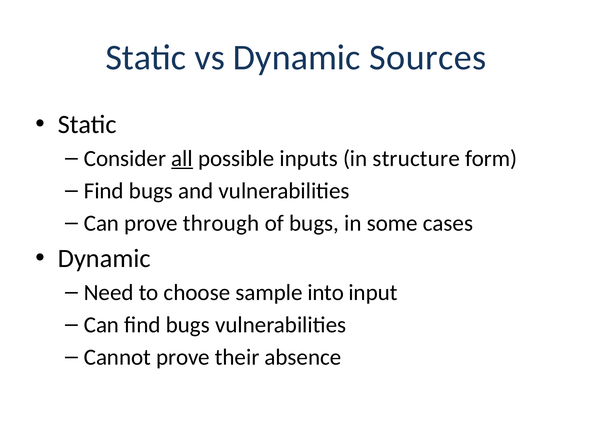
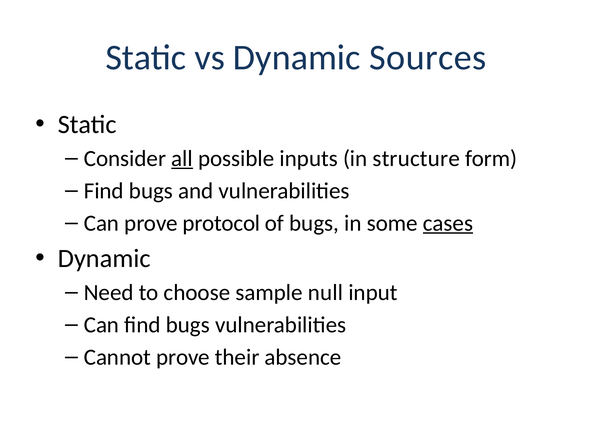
through: through -> protocol
cases underline: none -> present
into: into -> null
